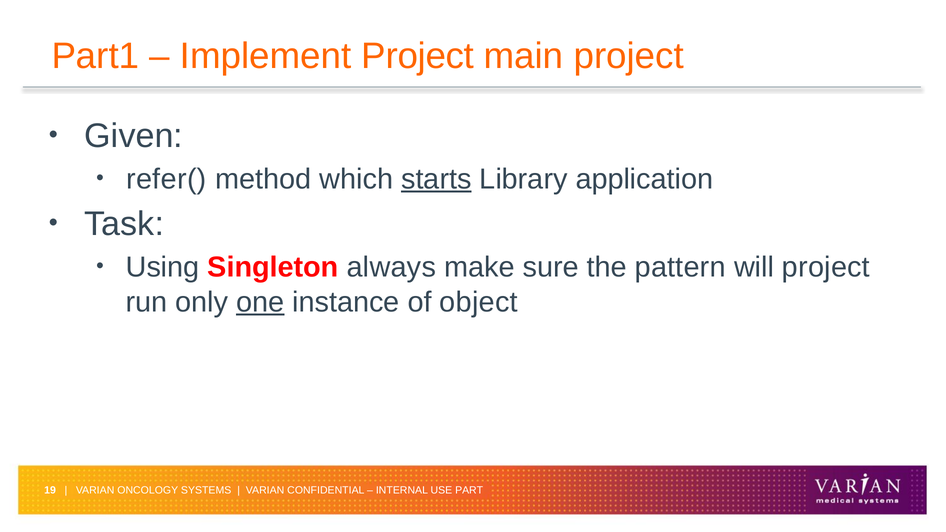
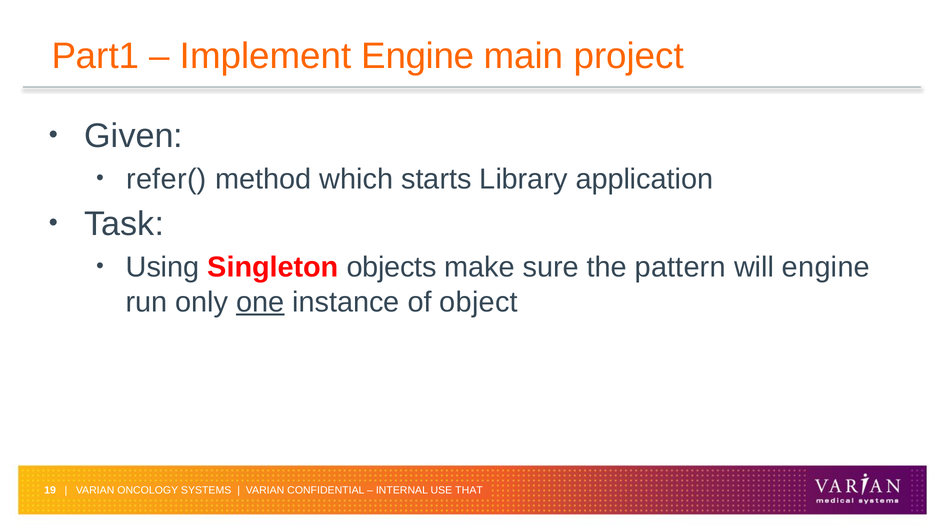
Implement Project: Project -> Engine
starts underline: present -> none
always: always -> objects
will project: project -> engine
PART: PART -> THAT
